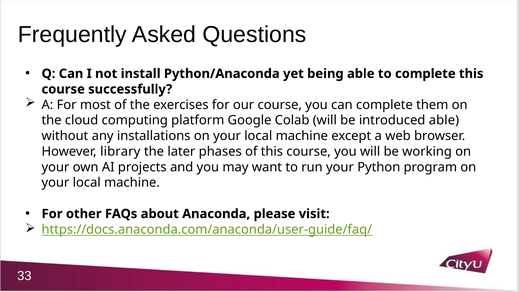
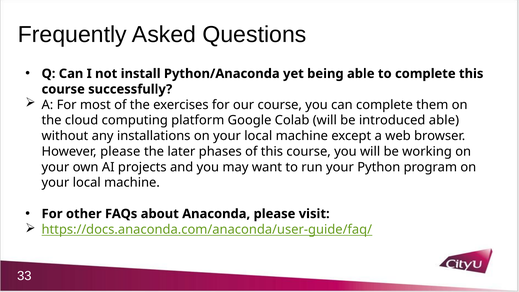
However library: library -> please
